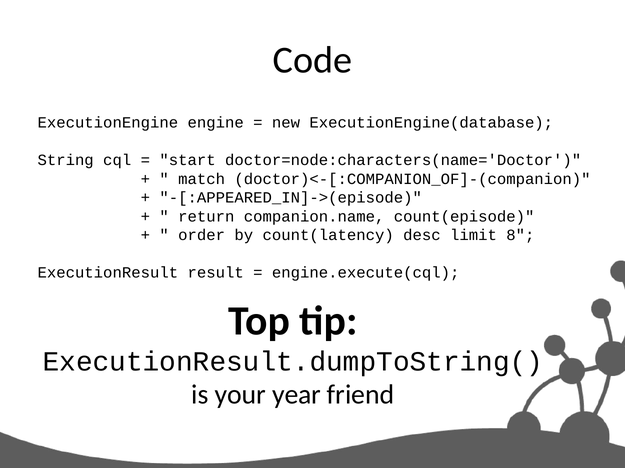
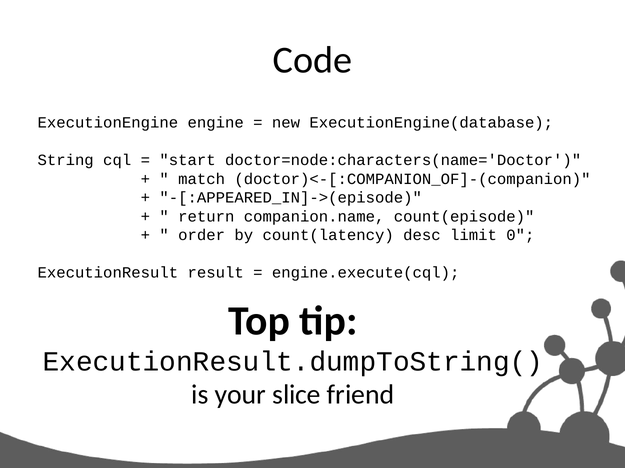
8: 8 -> 0
year: year -> slice
